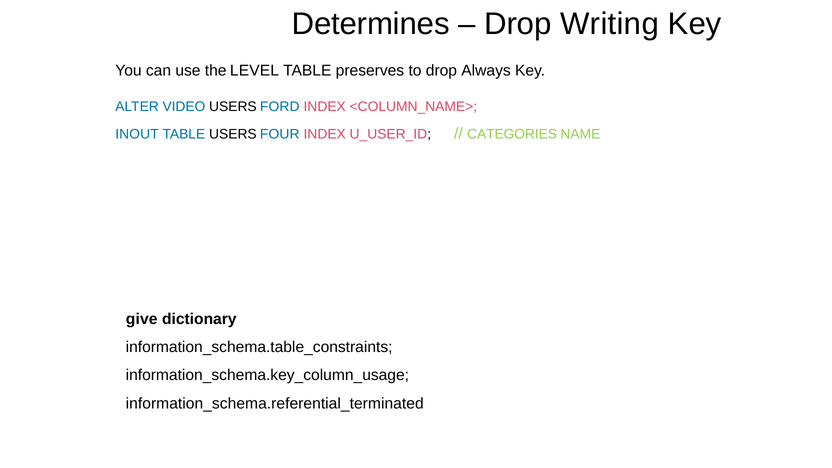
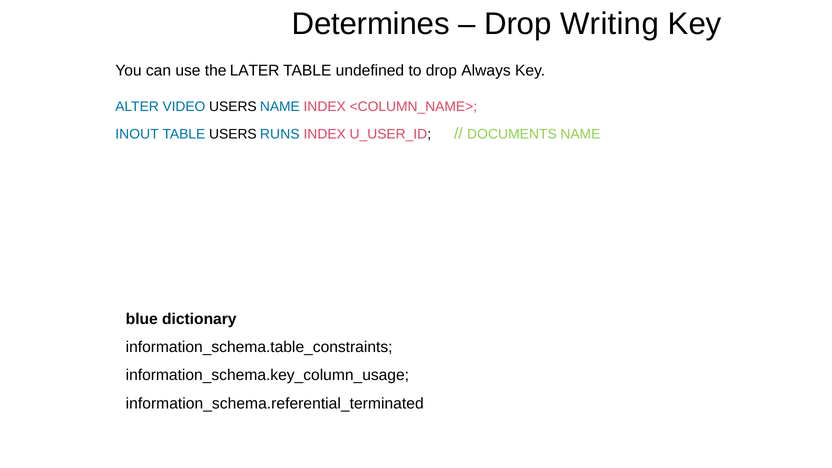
LEVEL: LEVEL -> LATER
preserves: preserves -> undefined
USERS FORD: FORD -> NAME
FOUR: FOUR -> RUNS
CATEGORIES: CATEGORIES -> DOCUMENTS
give: give -> blue
